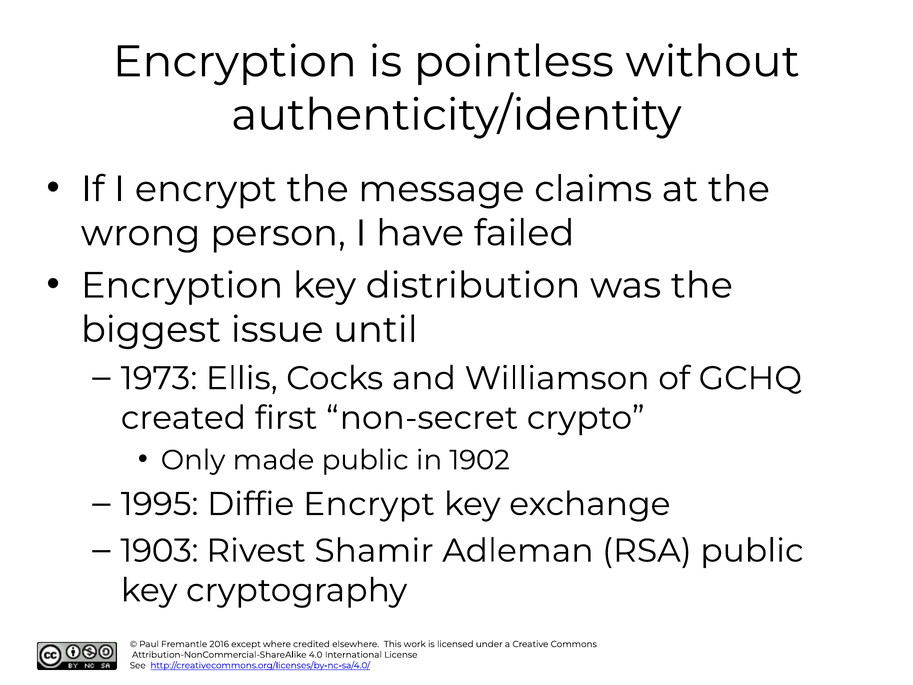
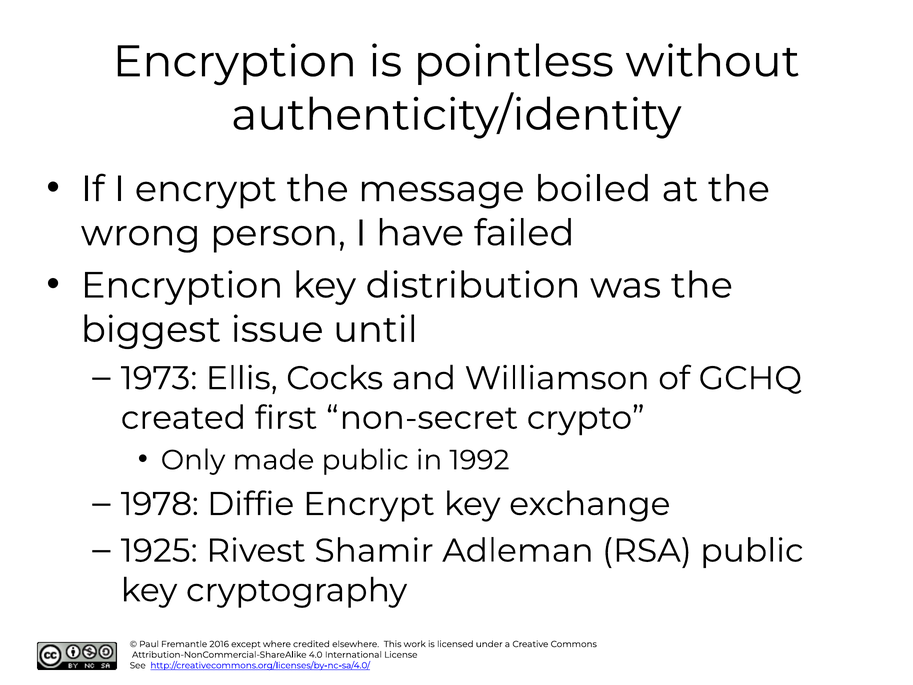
claims: claims -> boiled
1902: 1902 -> 1992
1995: 1995 -> 1978
1903: 1903 -> 1925
